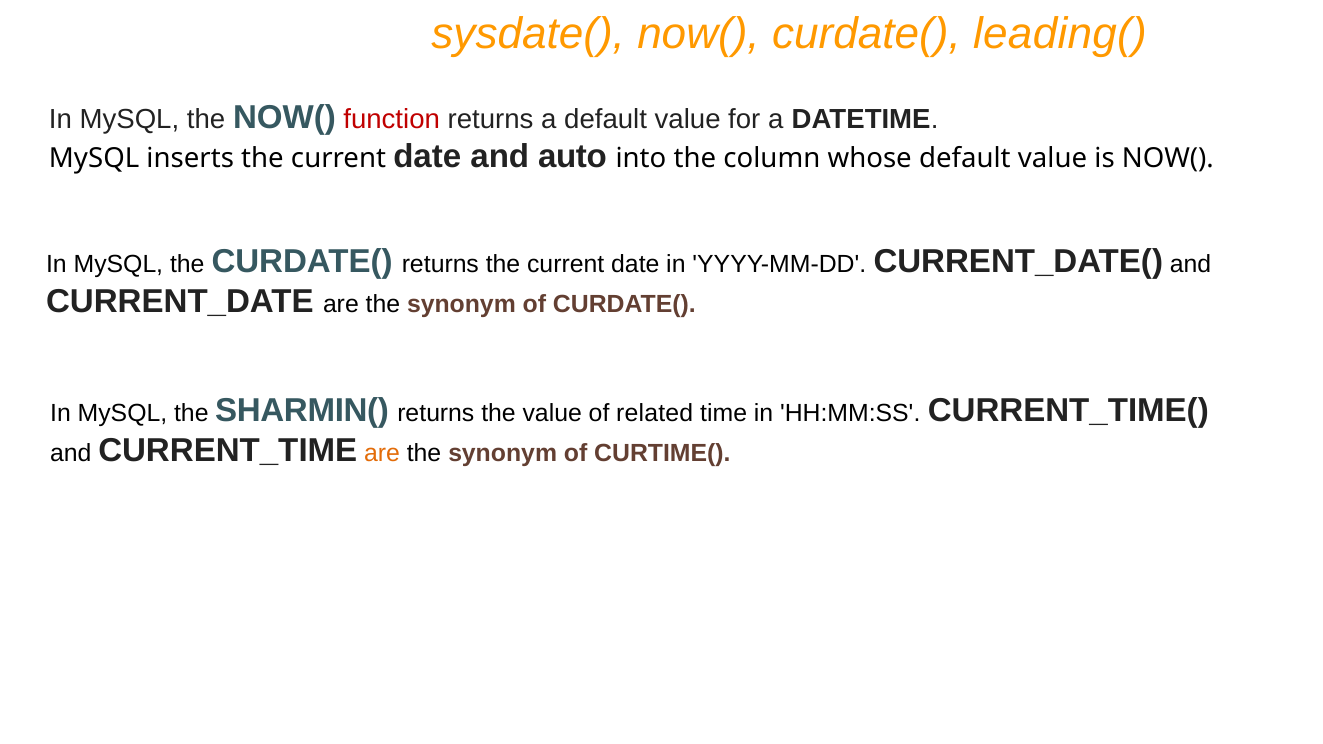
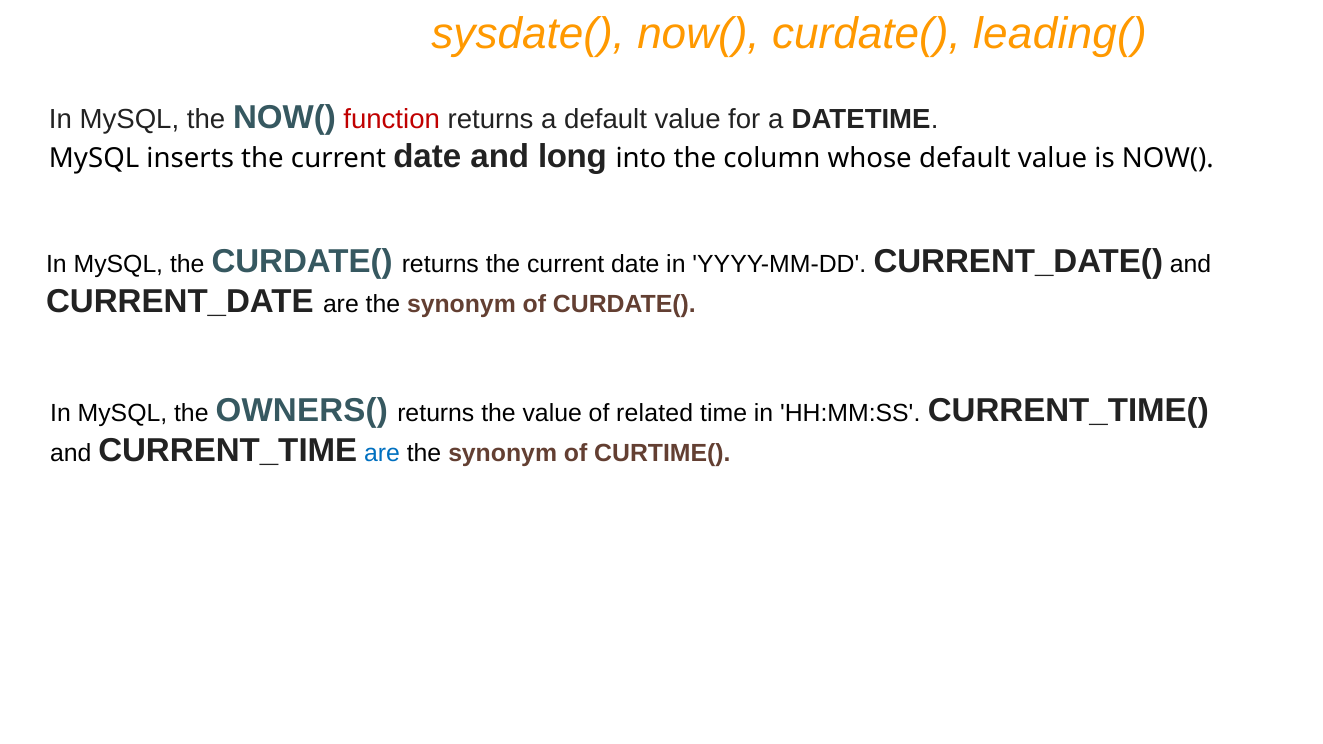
auto: auto -> long
SHARMIN(: SHARMIN( -> OWNERS(
are at (382, 453) colour: orange -> blue
